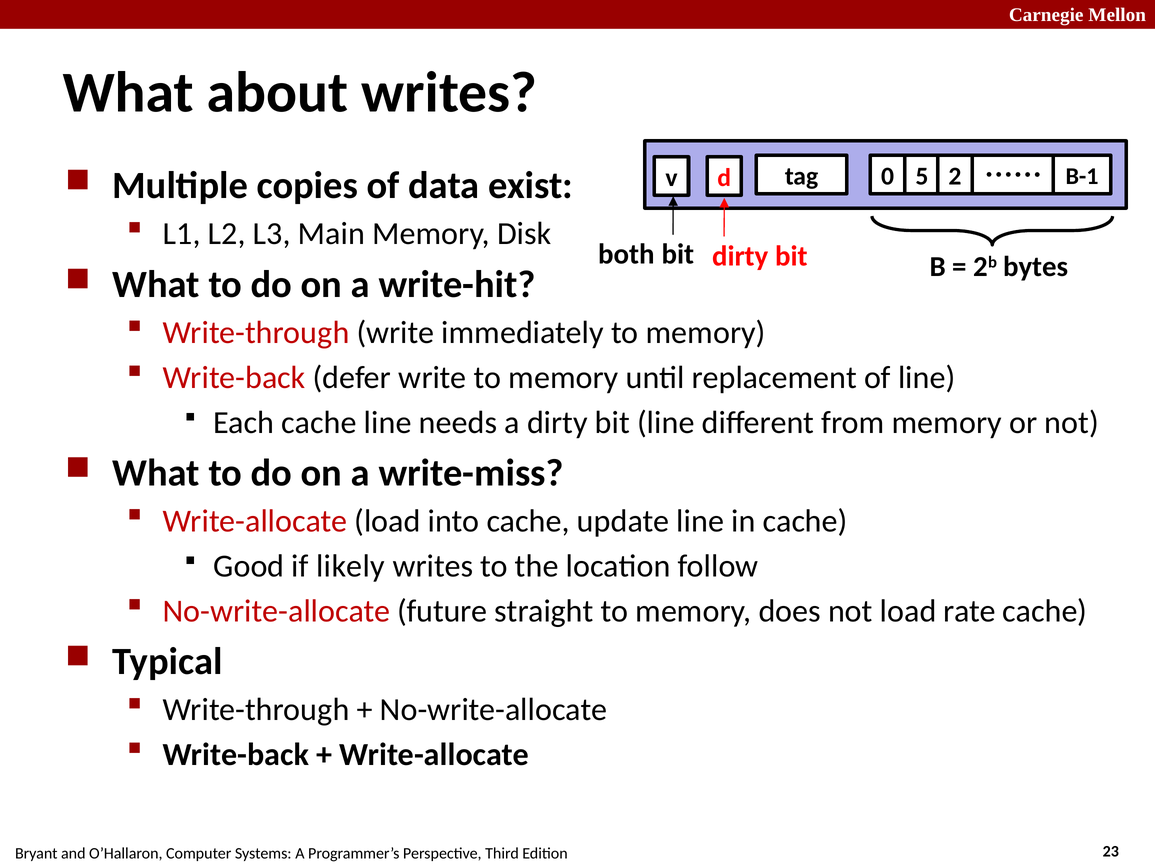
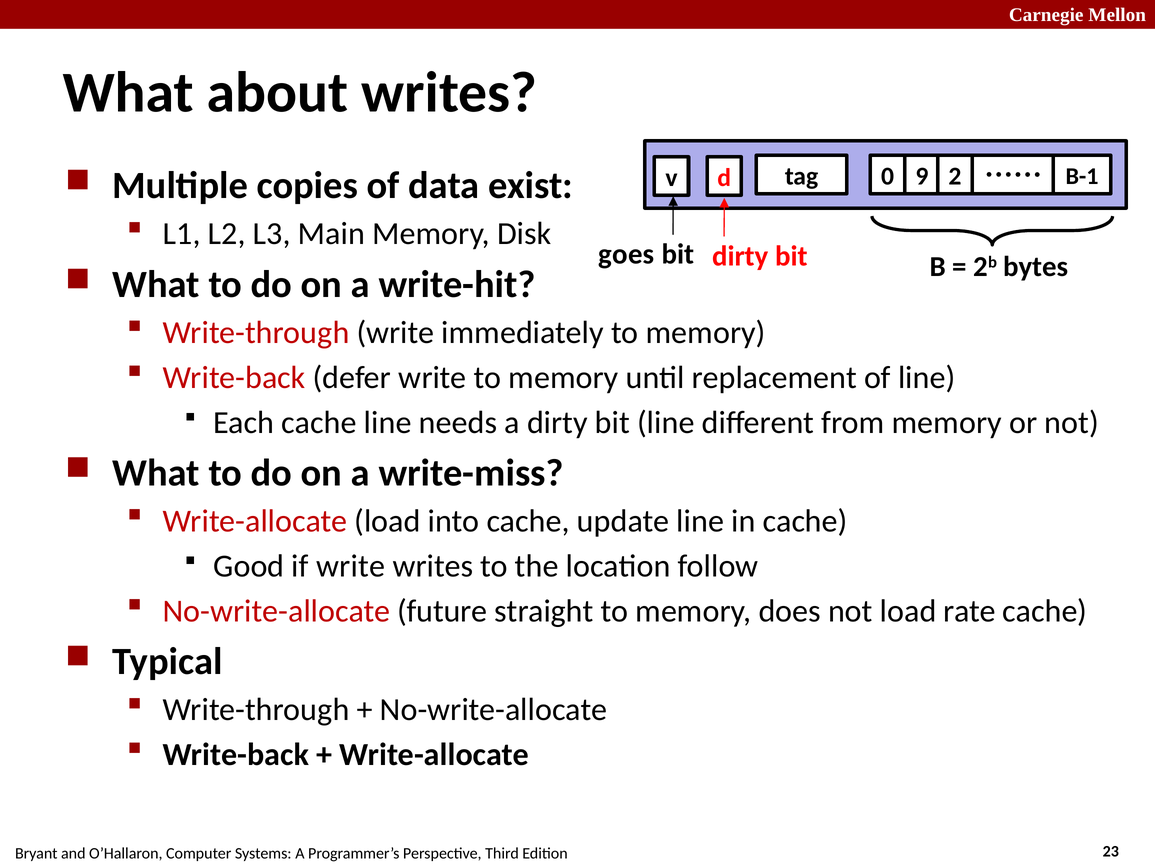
5: 5 -> 9
both: both -> goes
if likely: likely -> write
